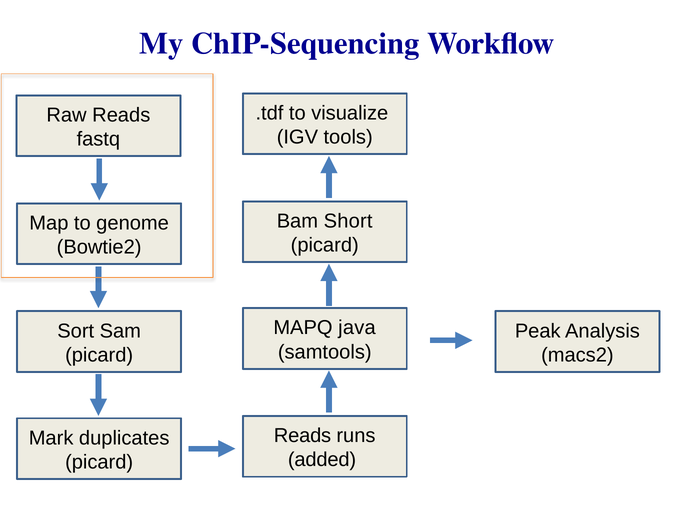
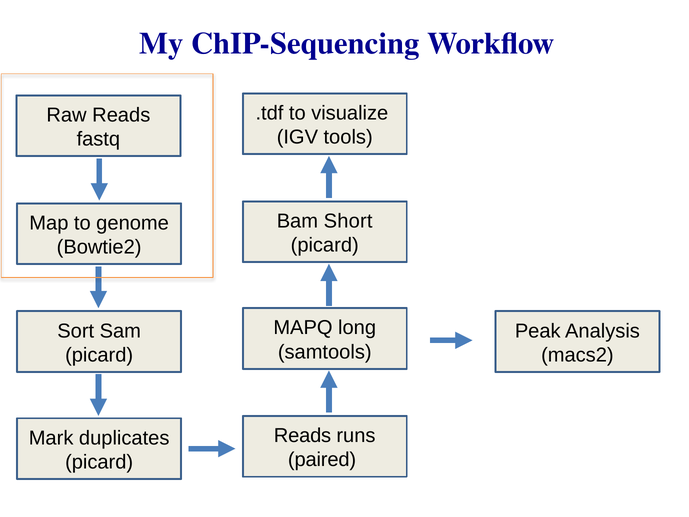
java: java -> long
added: added -> paired
